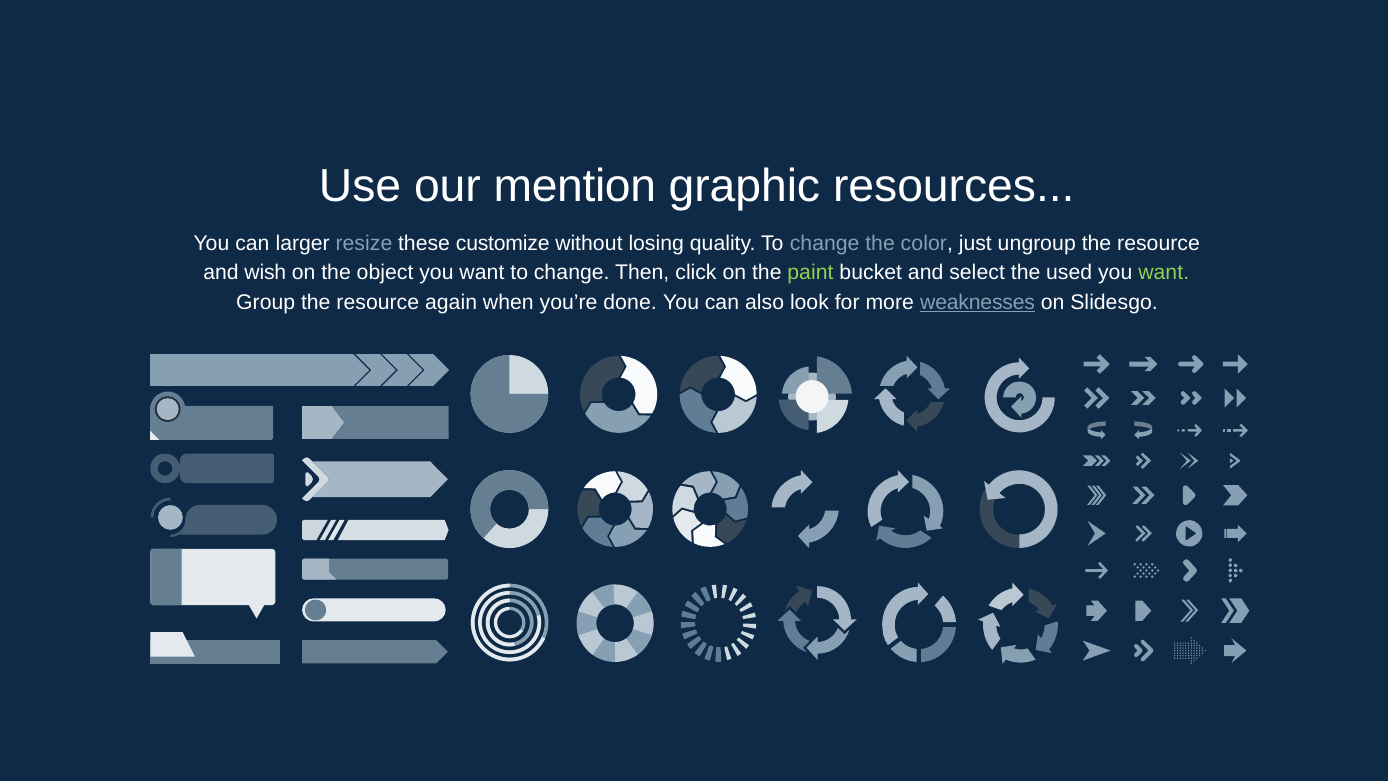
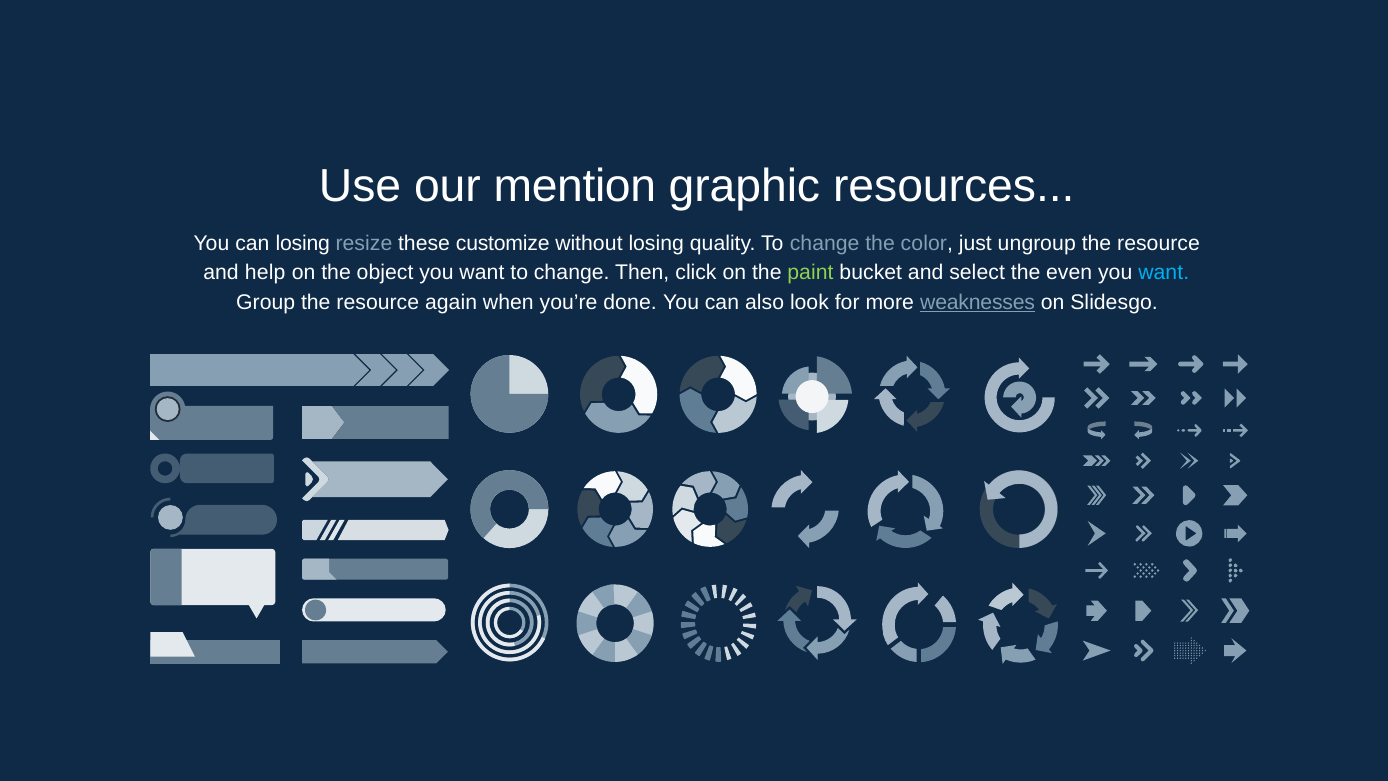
can larger: larger -> losing
wish: wish -> help
used: used -> even
want at (1164, 273) colour: light green -> light blue
